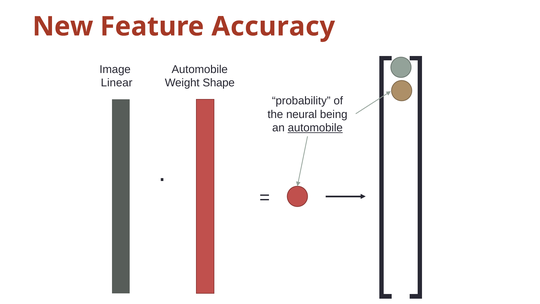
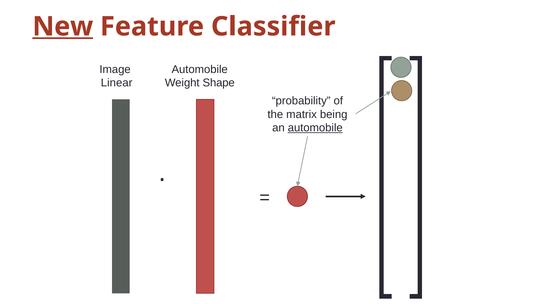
New underline: none -> present
Accuracy: Accuracy -> Classifier
neural: neural -> matrix
